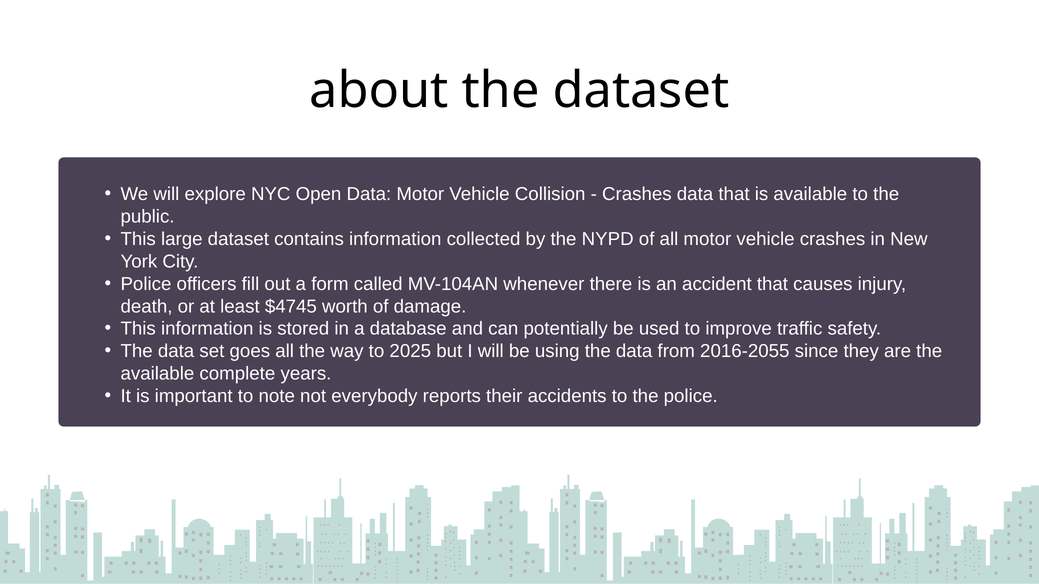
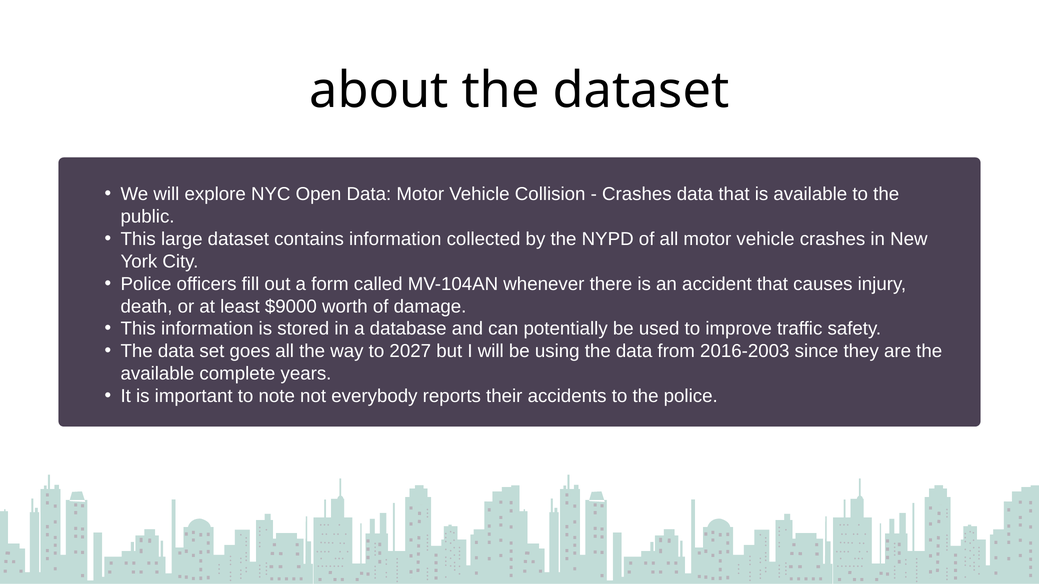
$4745: $4745 -> $9000
2025: 2025 -> 2027
2016-2055: 2016-2055 -> 2016-2003
